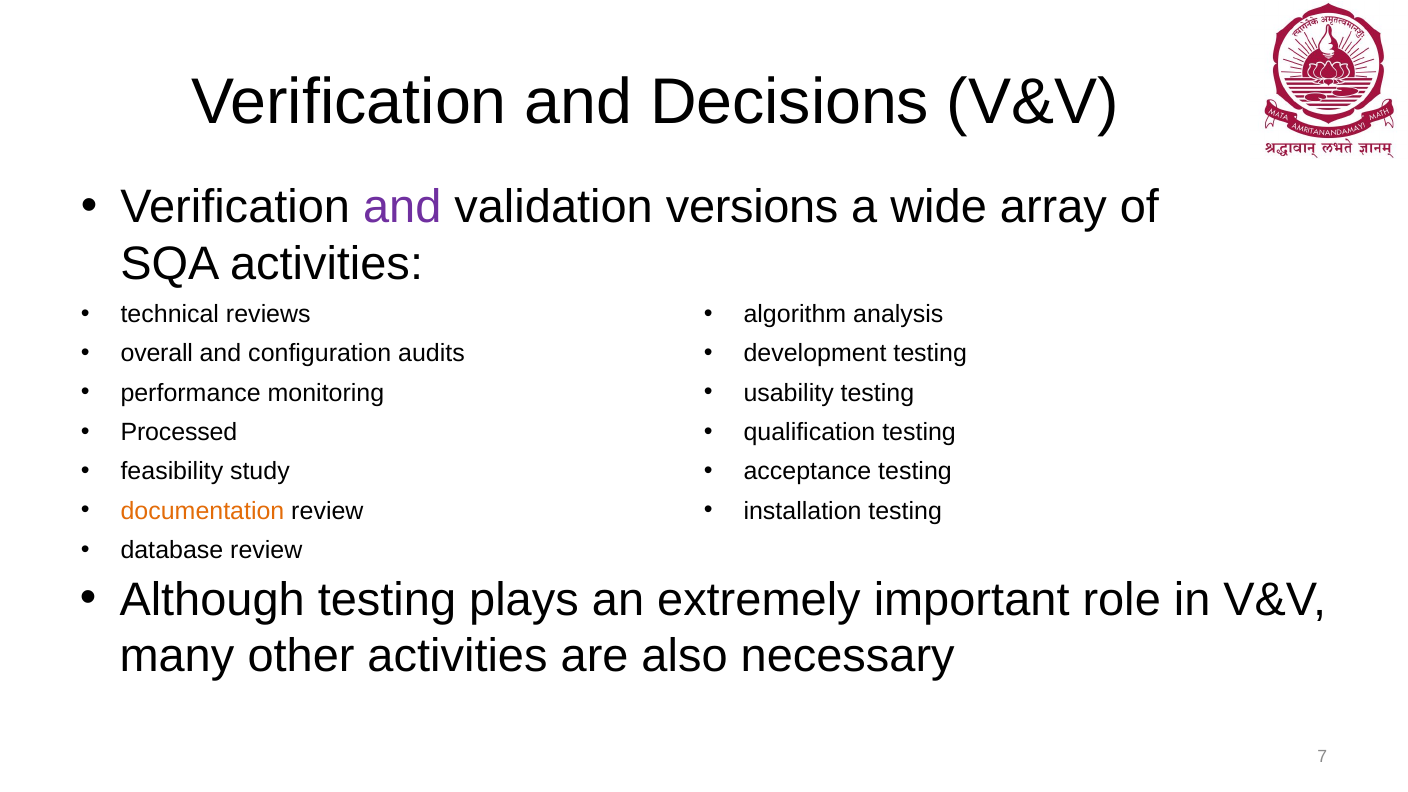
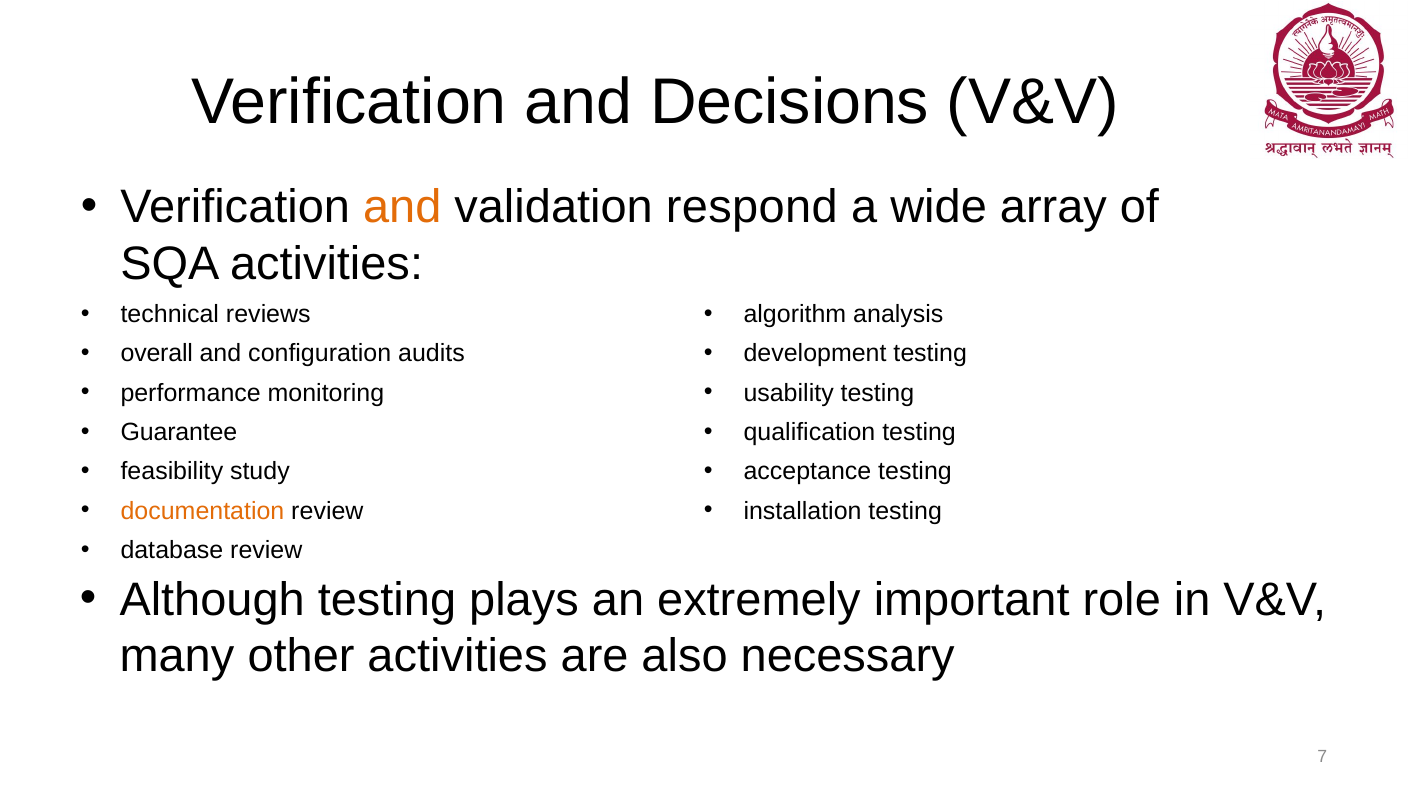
and at (402, 207) colour: purple -> orange
versions: versions -> respond
Processed: Processed -> Guarantee
